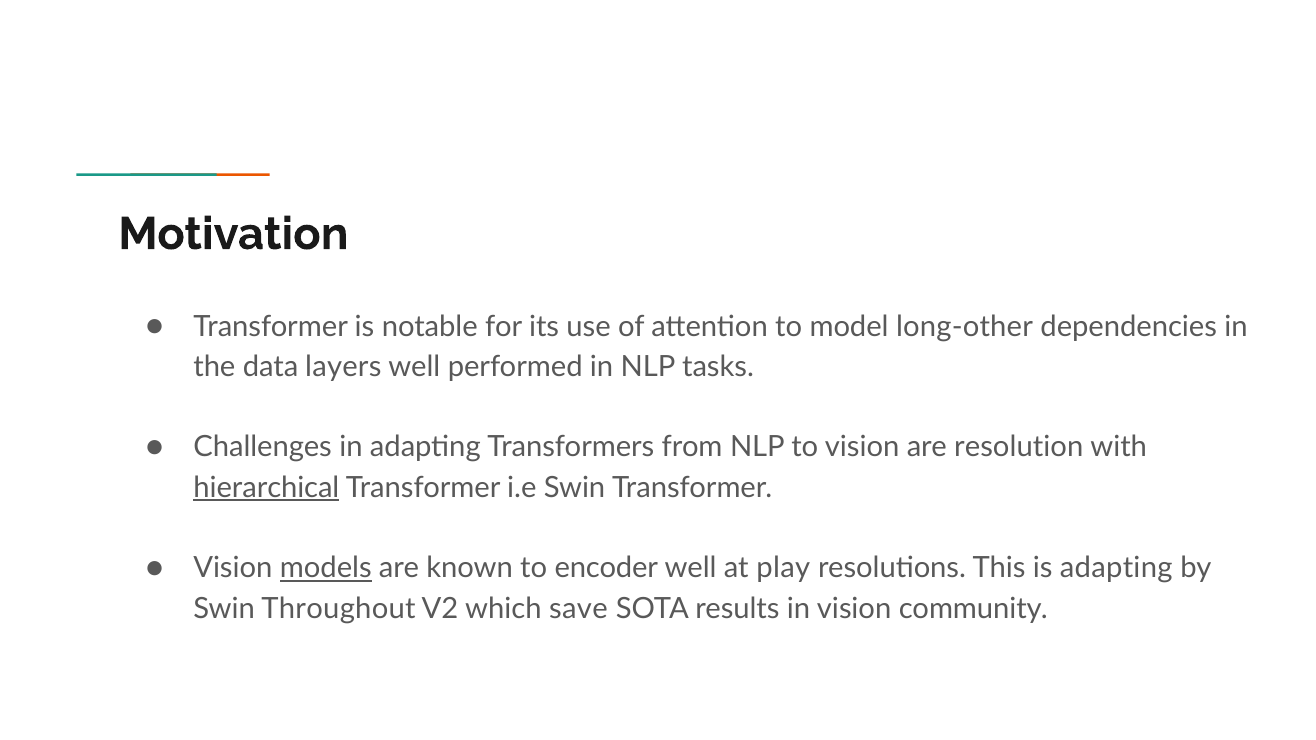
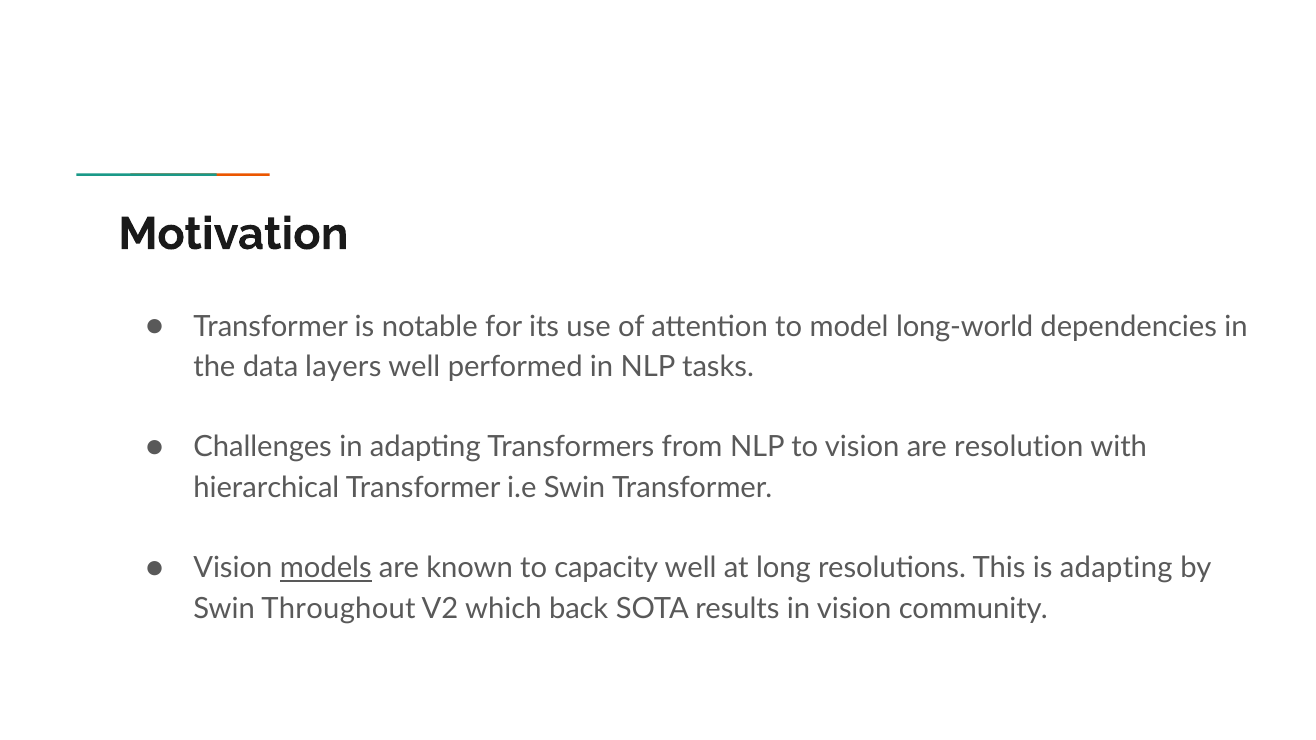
long-other: long-other -> long-world
hierarchical underline: present -> none
encoder: encoder -> capacity
play: play -> long
save: save -> back
